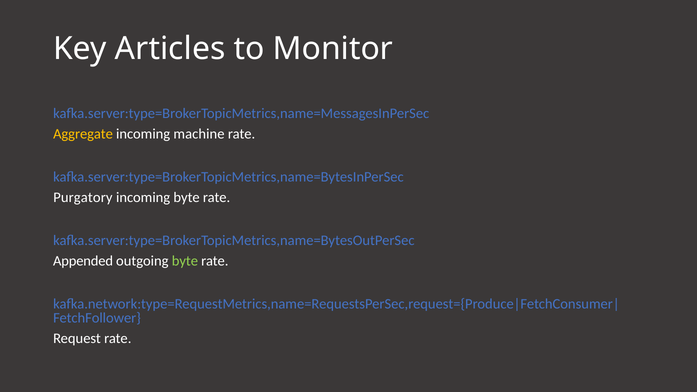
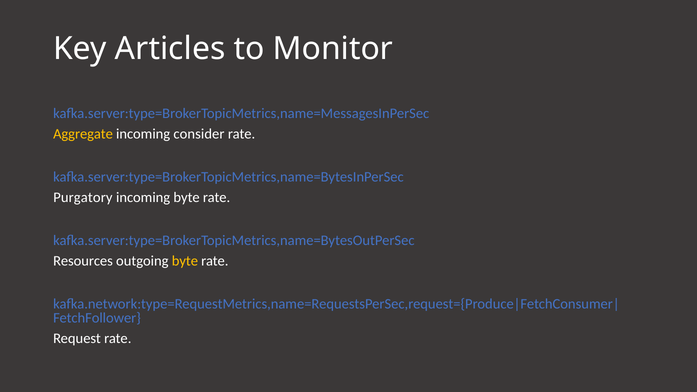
machine: machine -> consider
Appended: Appended -> Resources
byte at (185, 261) colour: light green -> yellow
